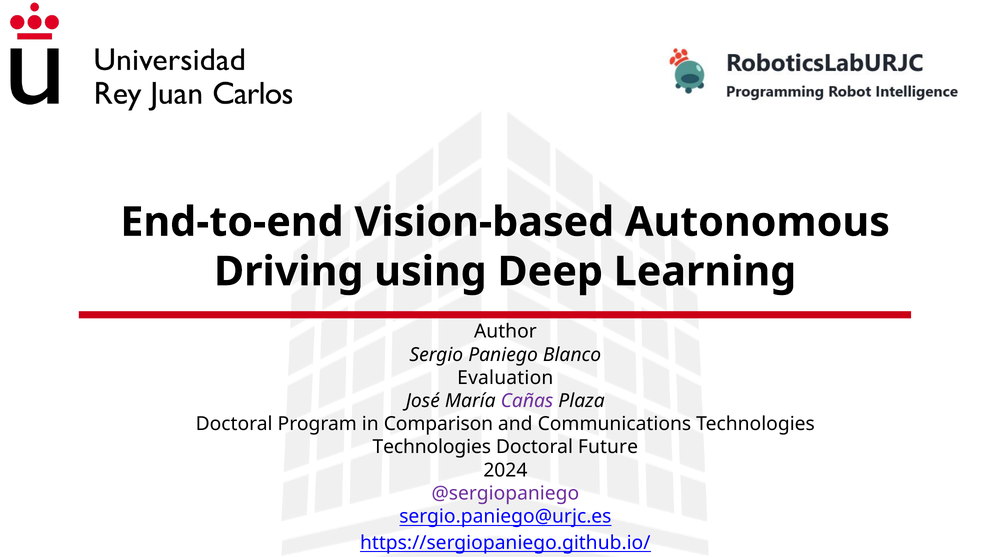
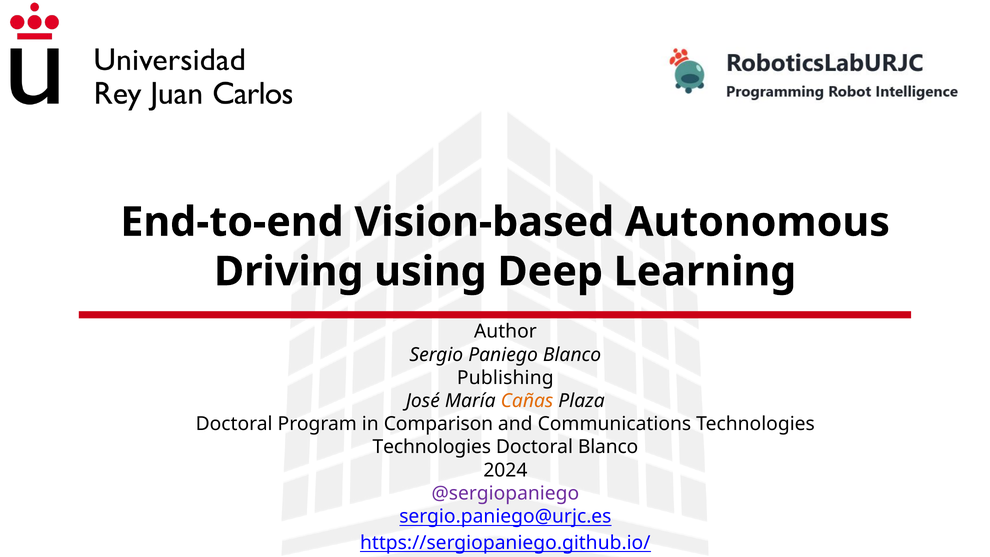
Evaluation: Evaluation -> Publishing
Cañas colour: purple -> orange
Doctoral Future: Future -> Blanco
